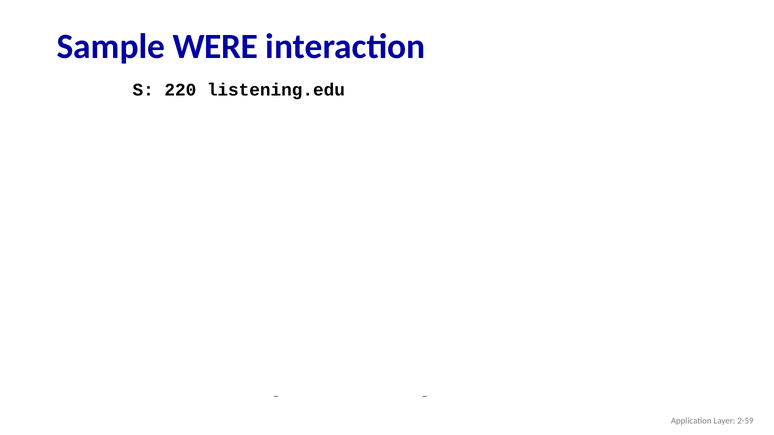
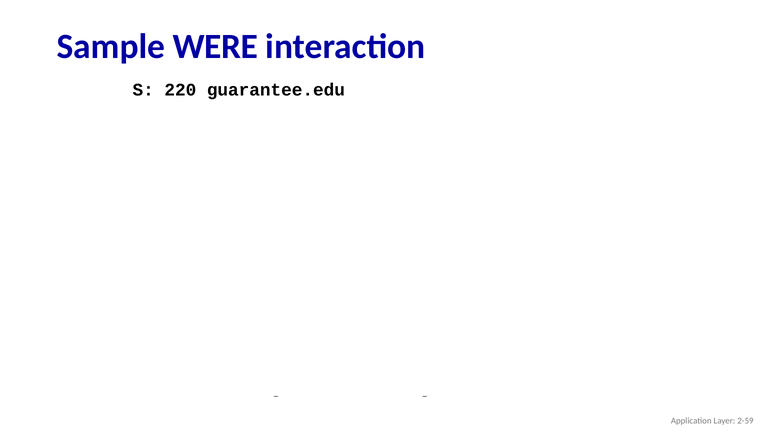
listening.edu: listening.edu -> guarantee.edu
